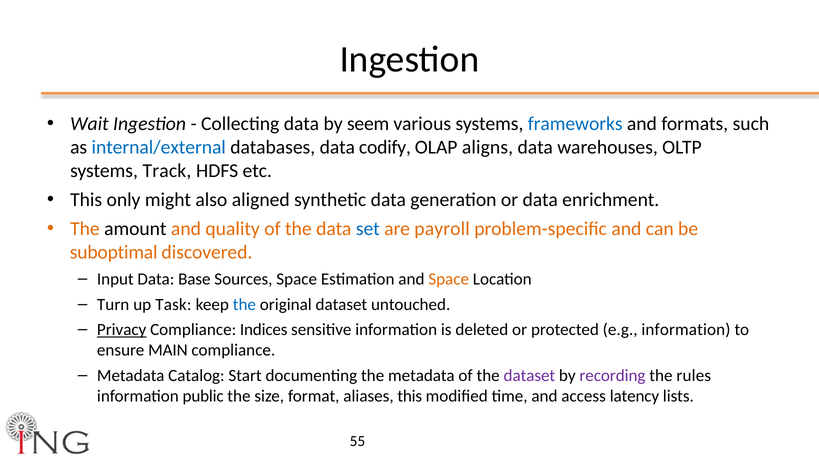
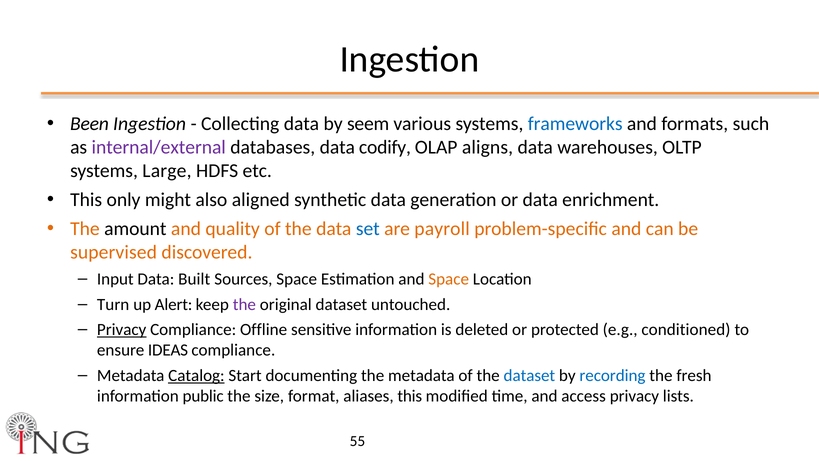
Wait: Wait -> Been
internal/external colour: blue -> purple
Track: Track -> Large
suboptimal: suboptimal -> supervised
Base: Base -> Built
Task: Task -> Alert
the at (244, 304) colour: blue -> purple
Indices: Indices -> Offline
e.g information: information -> conditioned
MAIN: MAIN -> IDEAS
Catalog underline: none -> present
dataset at (529, 375) colour: purple -> blue
recording colour: purple -> blue
rules: rules -> fresh
access latency: latency -> privacy
